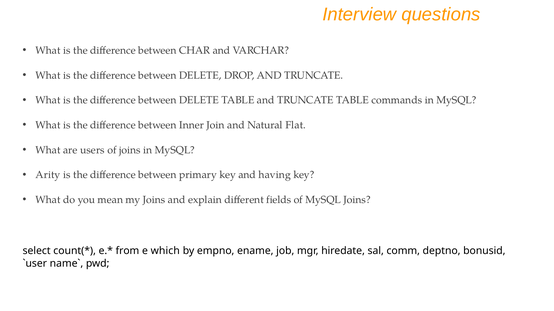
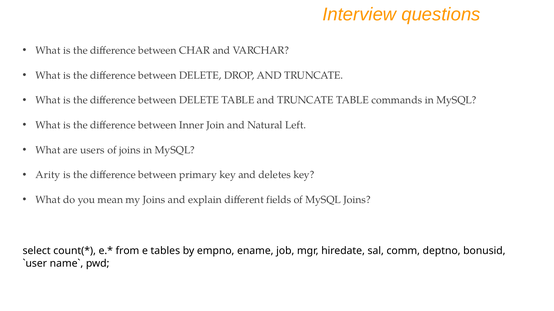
Flat: Flat -> Left
having: having -> deletes
which: which -> tables
